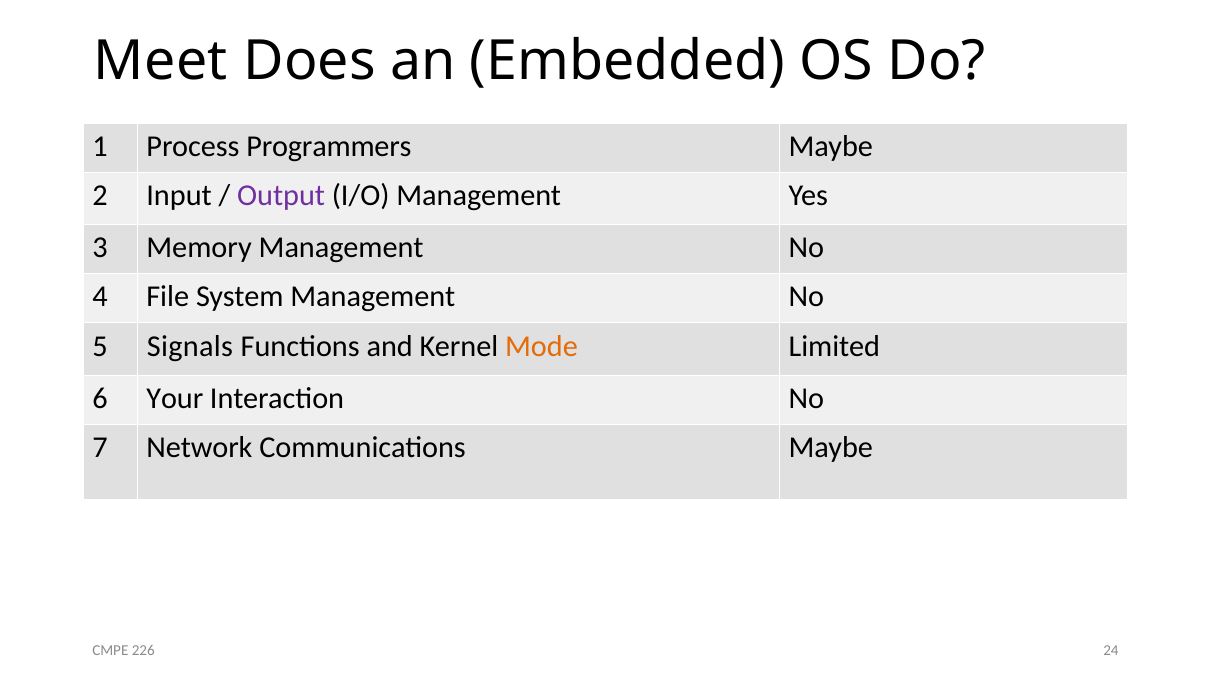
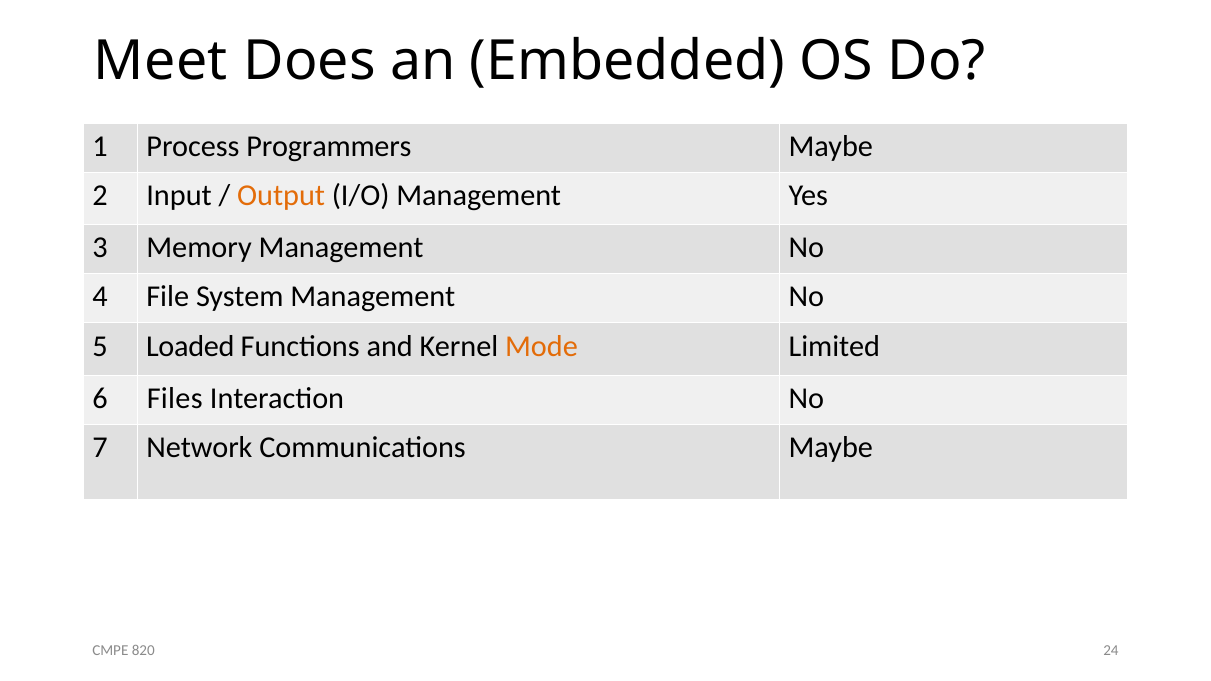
Output colour: purple -> orange
Signals: Signals -> Loaded
Your: Your -> Files
226: 226 -> 820
